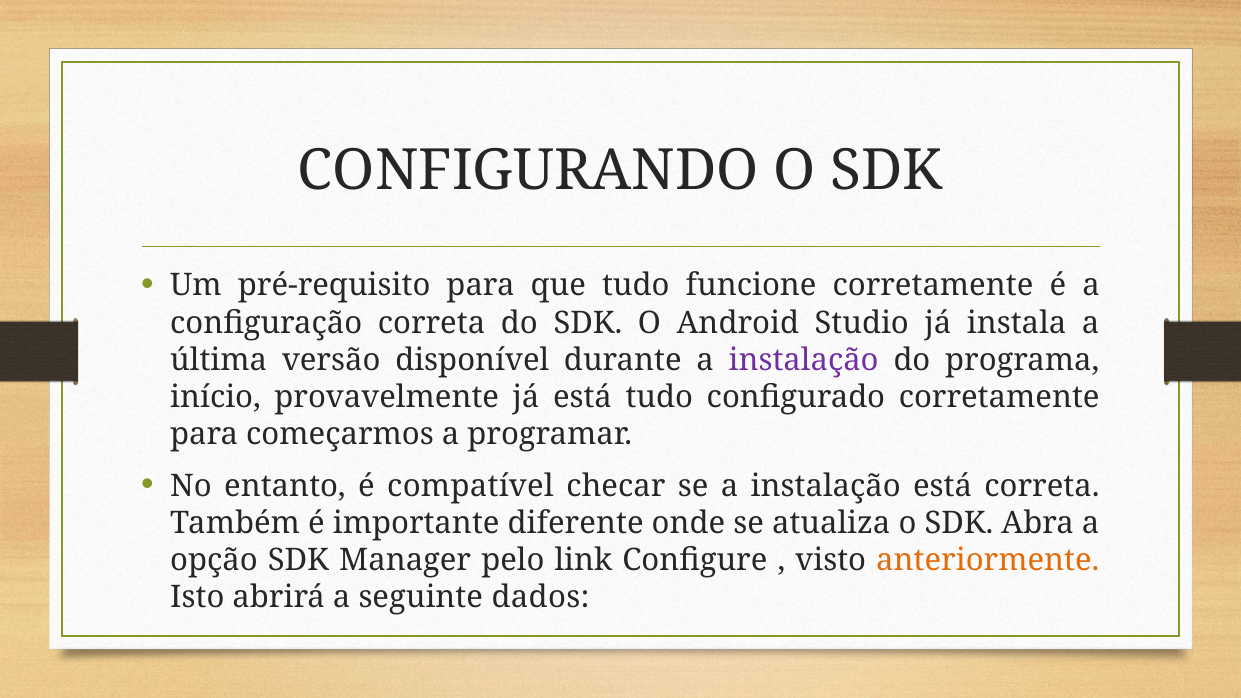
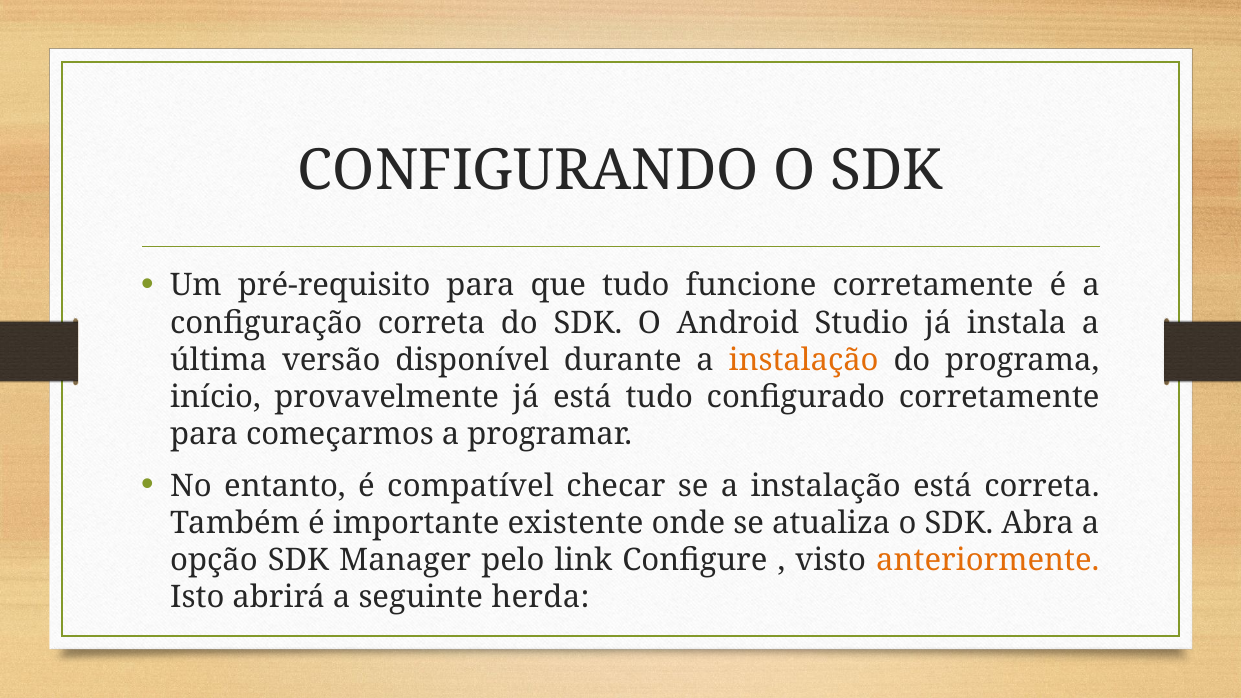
instalação at (804, 360) colour: purple -> orange
diferente: diferente -> existente
dados: dados -> herda
